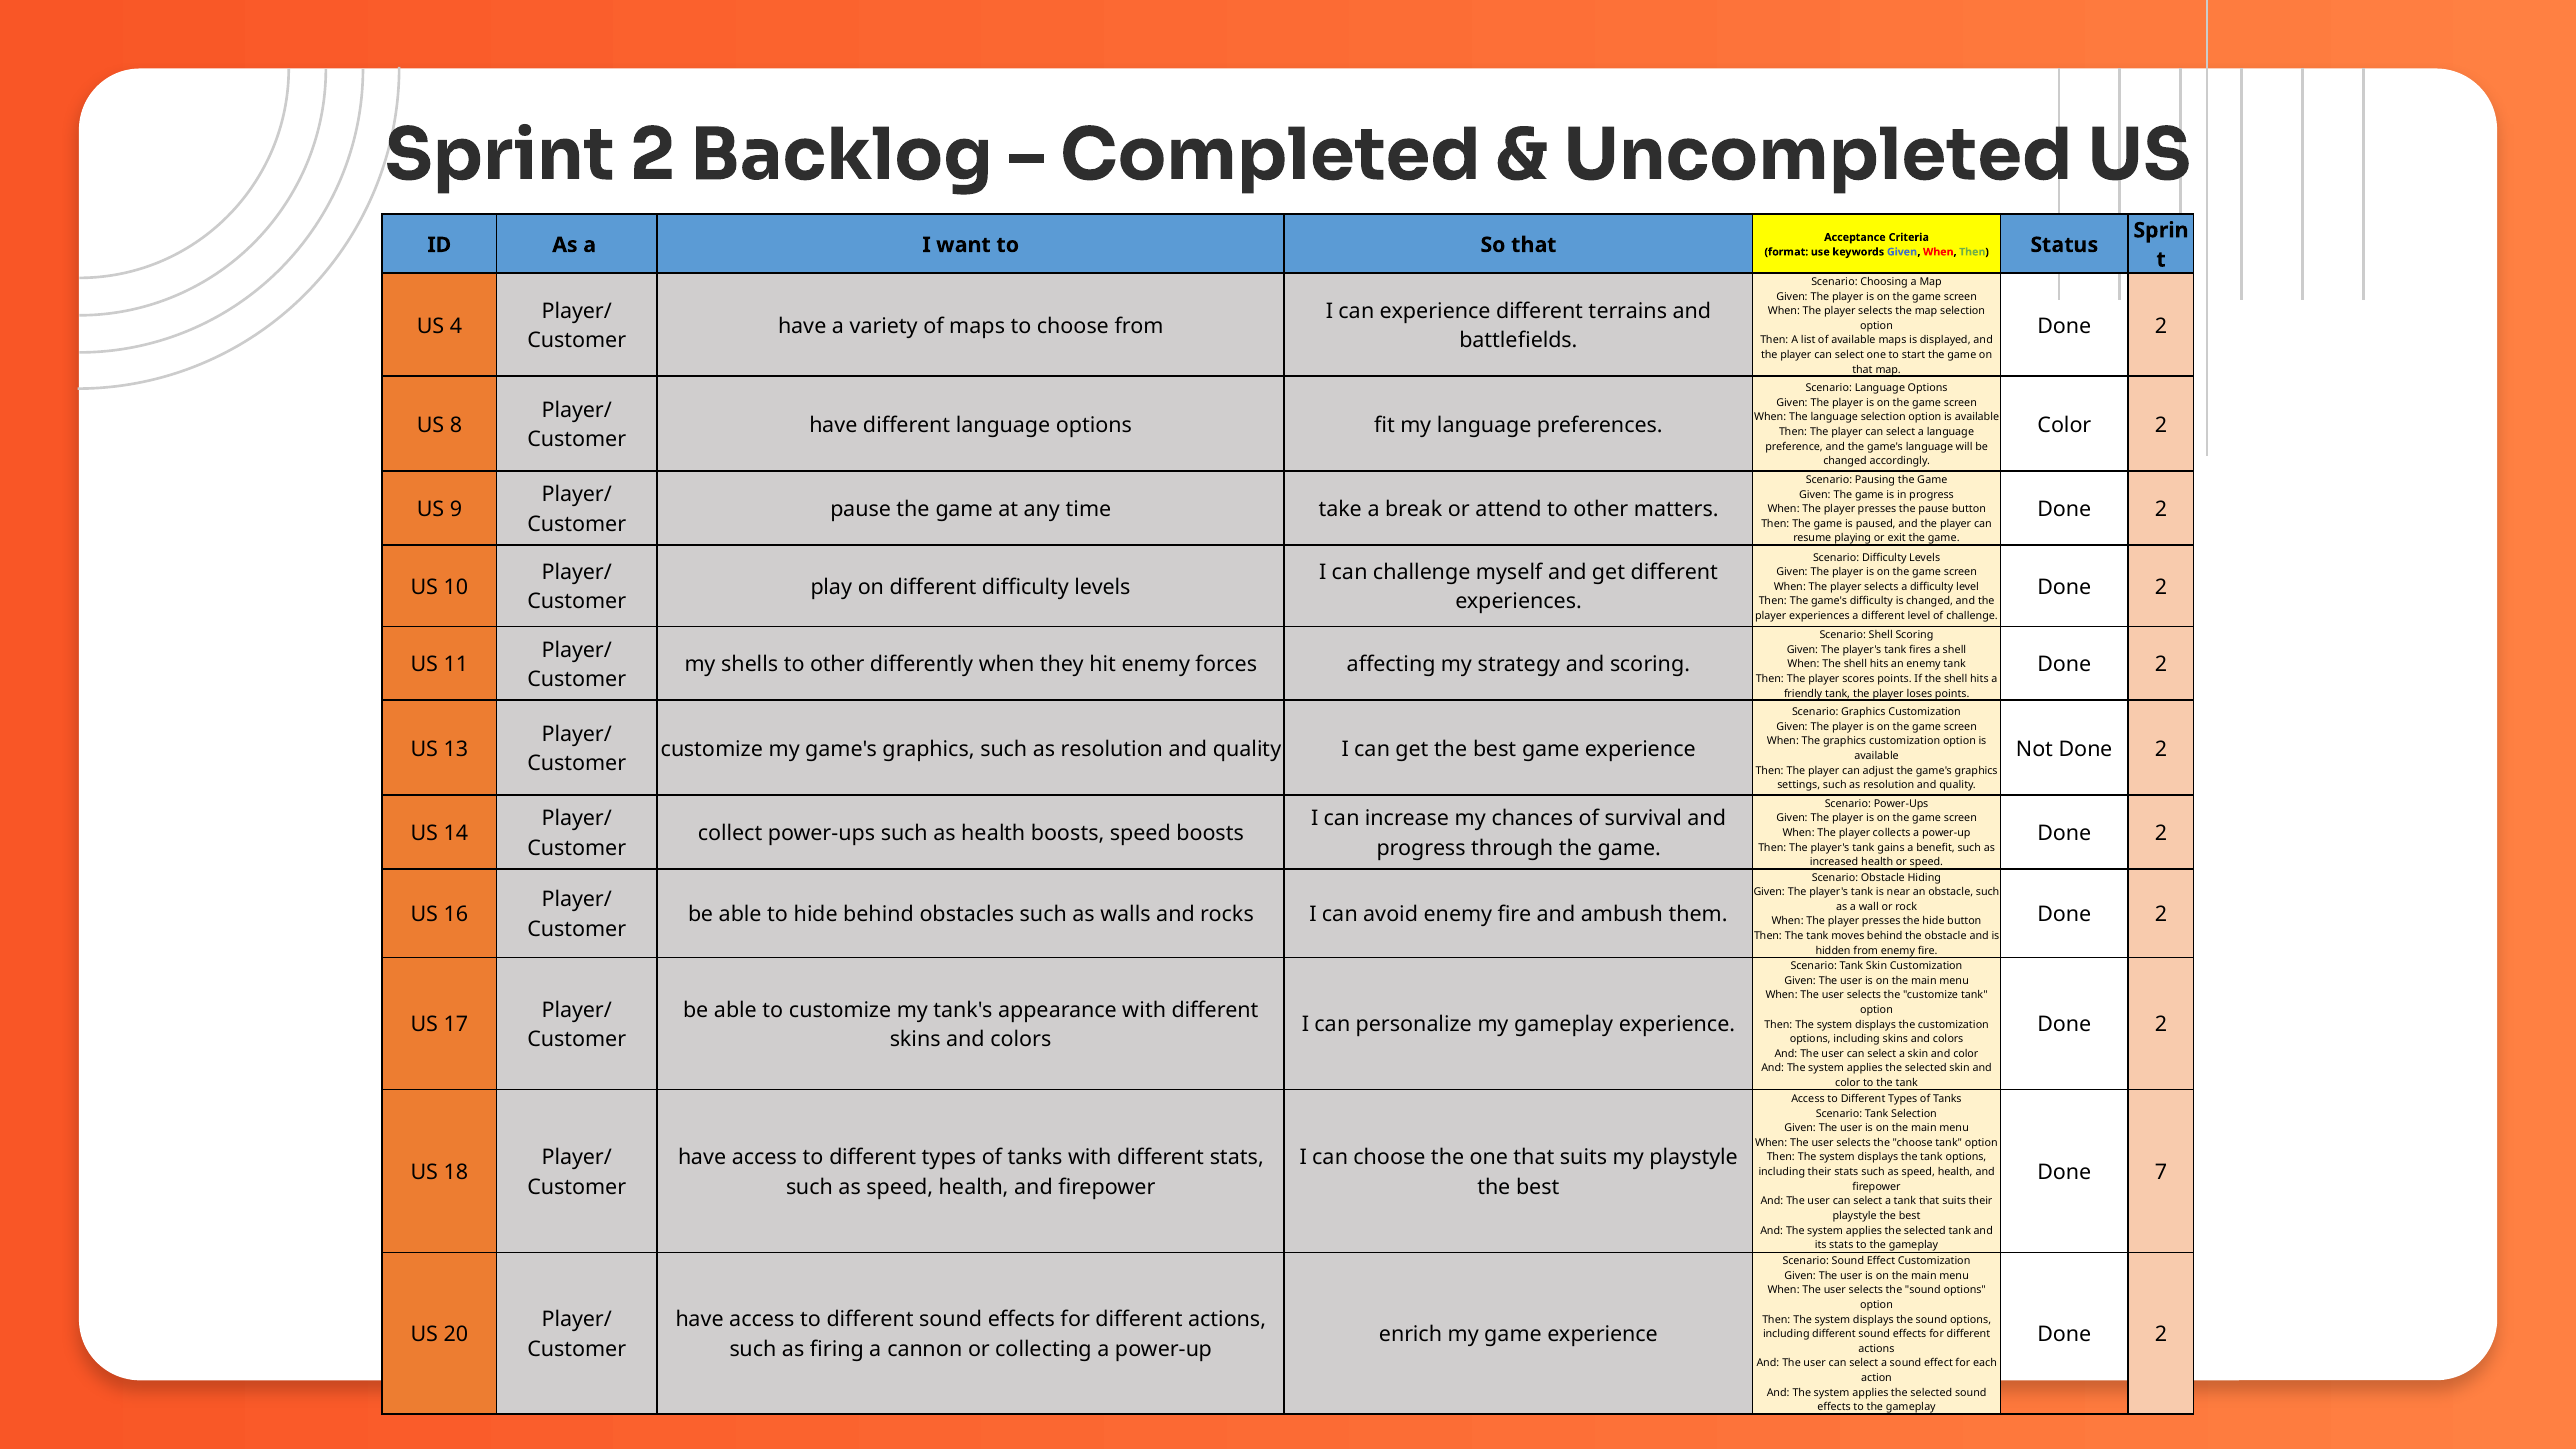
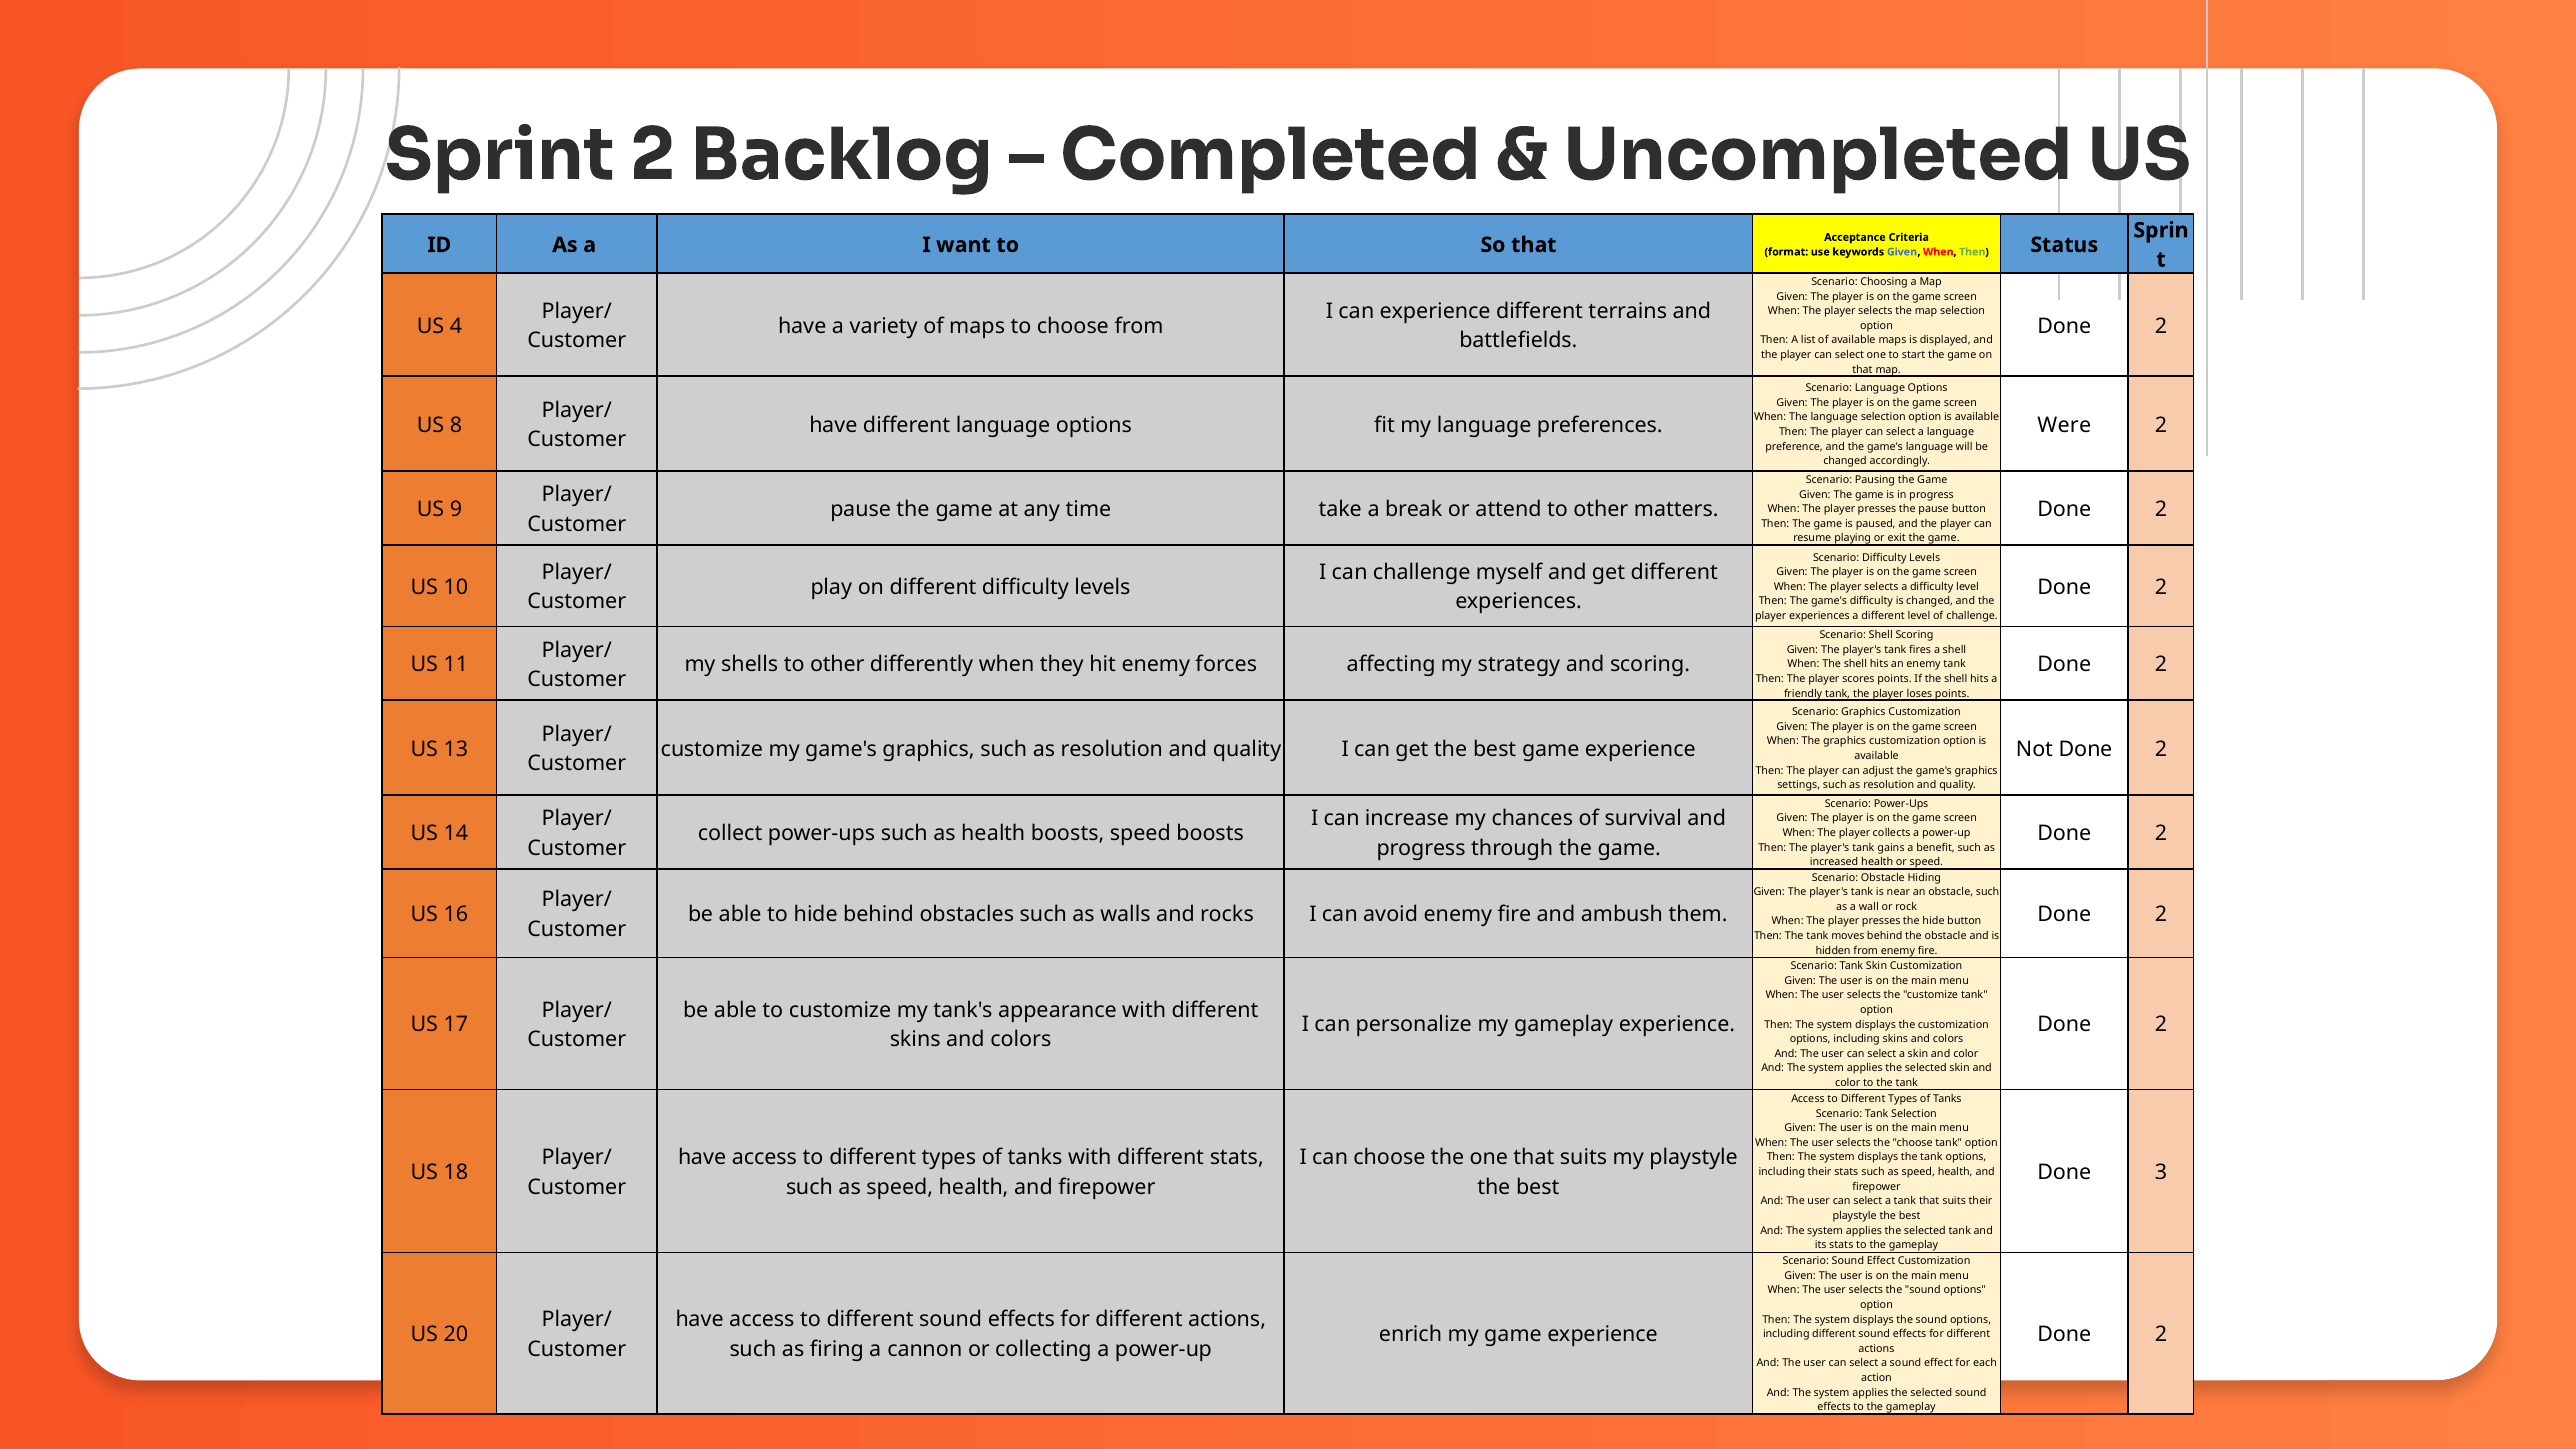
Color at (2064, 425): Color -> Were
7: 7 -> 3
